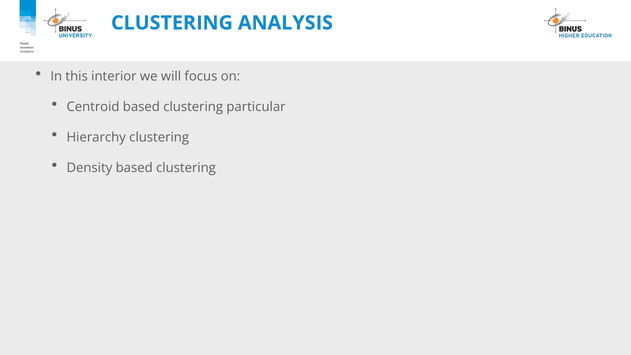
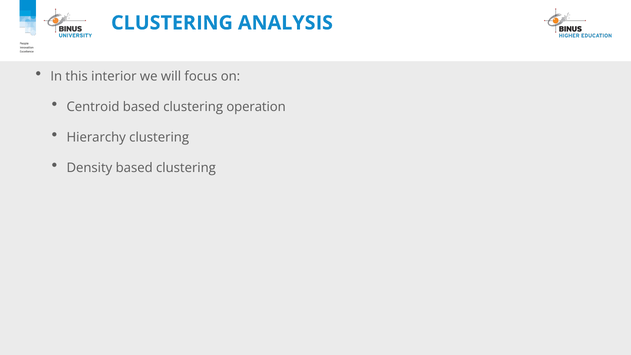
particular: particular -> operation
